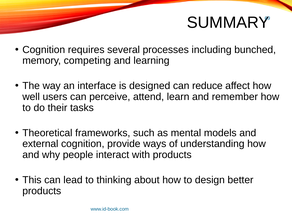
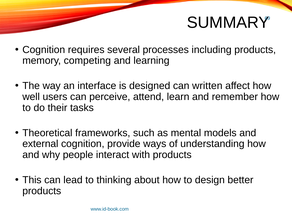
including bunched: bunched -> products
reduce: reduce -> written
